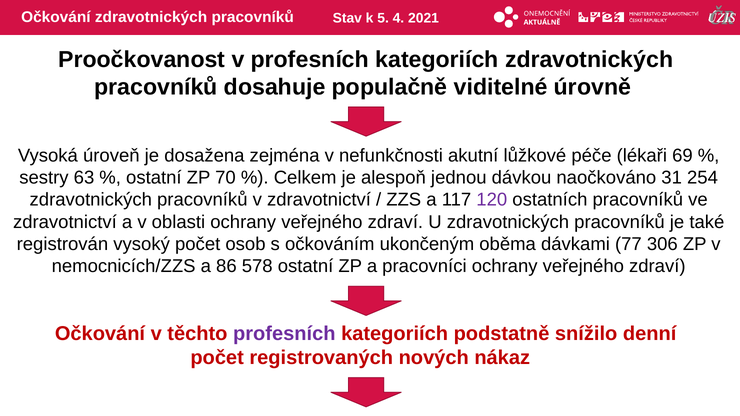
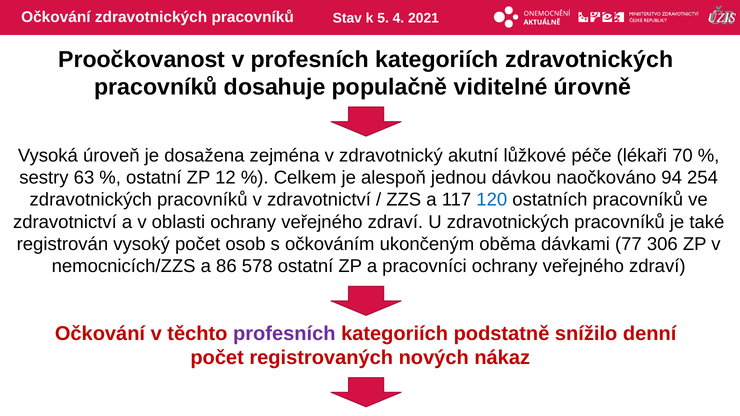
nefunkčnosti: nefunkčnosti -> zdravotnický
69: 69 -> 70
70: 70 -> 12
31: 31 -> 94
120 colour: purple -> blue
